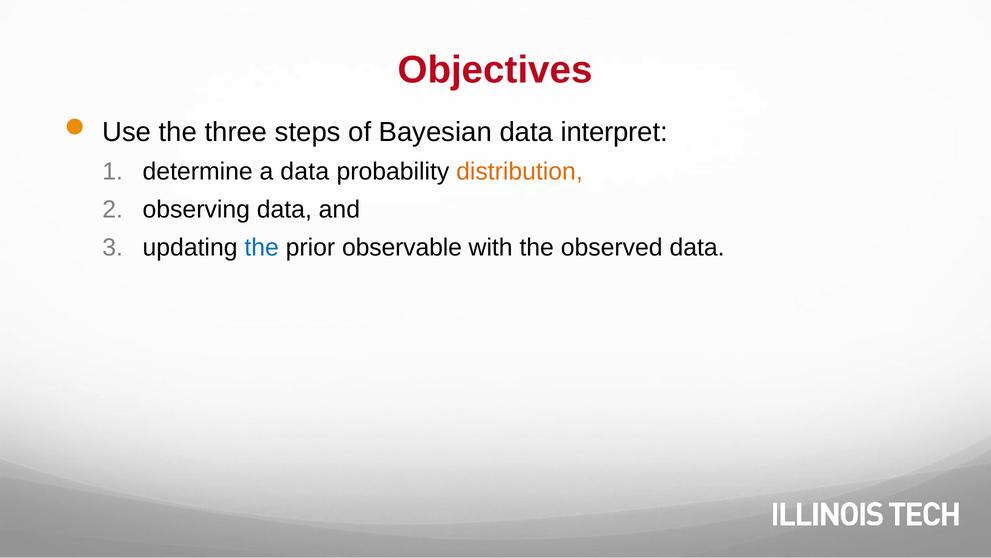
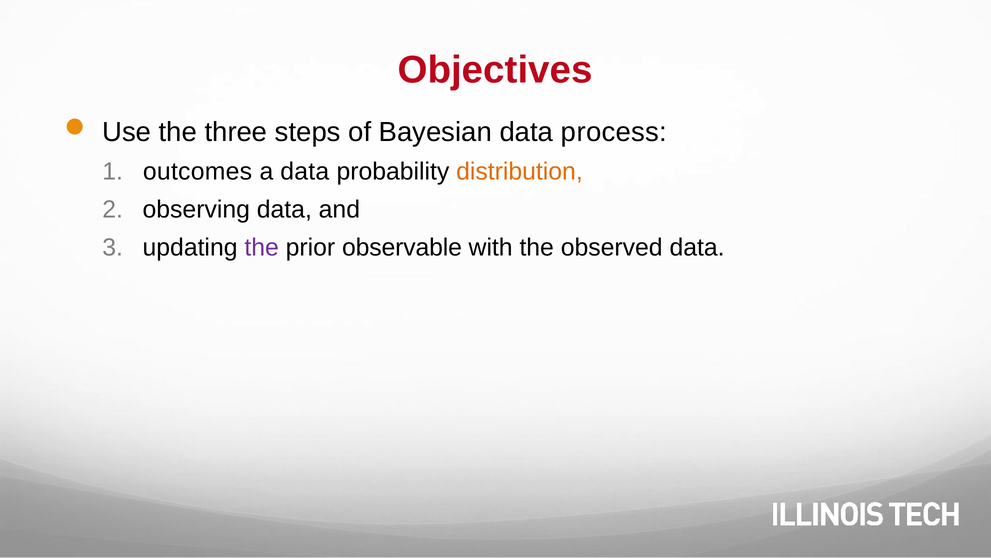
interpret: interpret -> process
determine: determine -> outcomes
the at (262, 247) colour: blue -> purple
